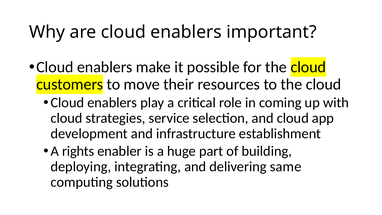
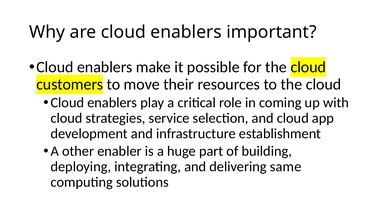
rights: rights -> other
